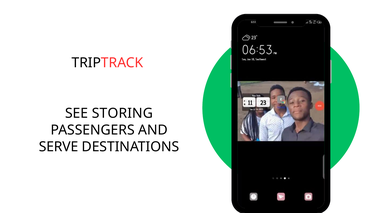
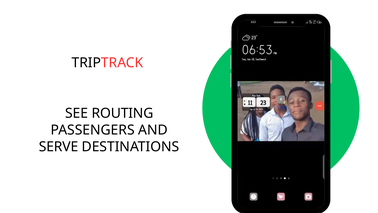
STORING: STORING -> ROUTING
